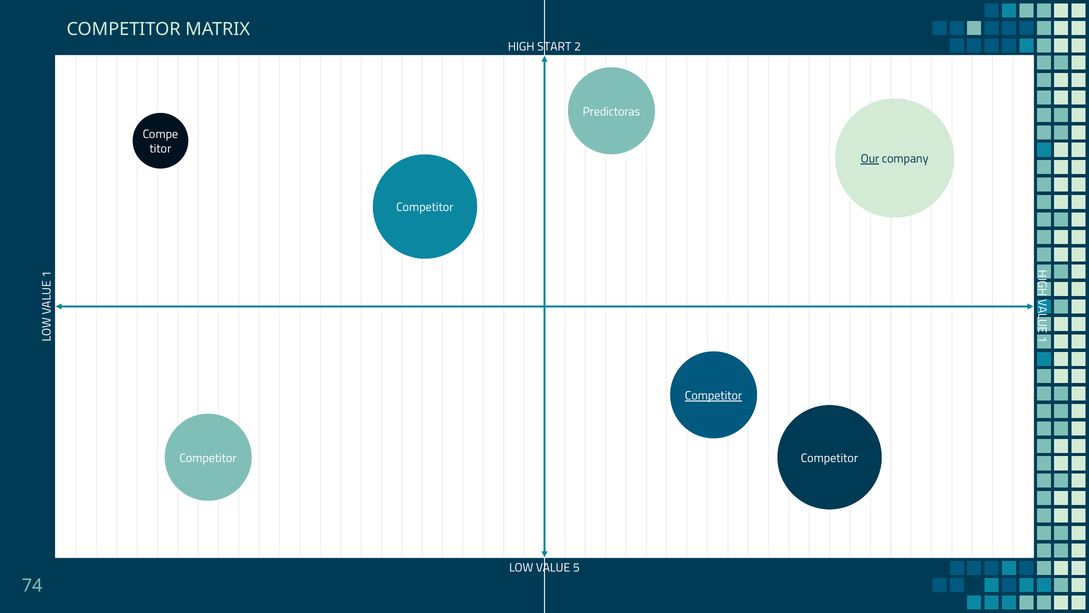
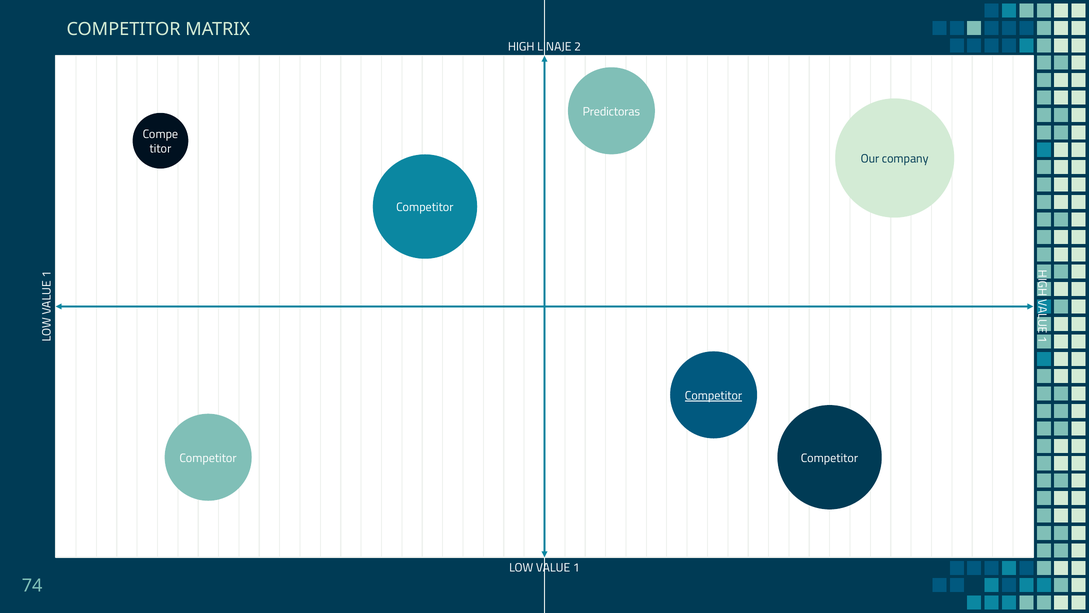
START: START -> LINAJE
Our underline: present -> none
VALUE 5: 5 -> 1
